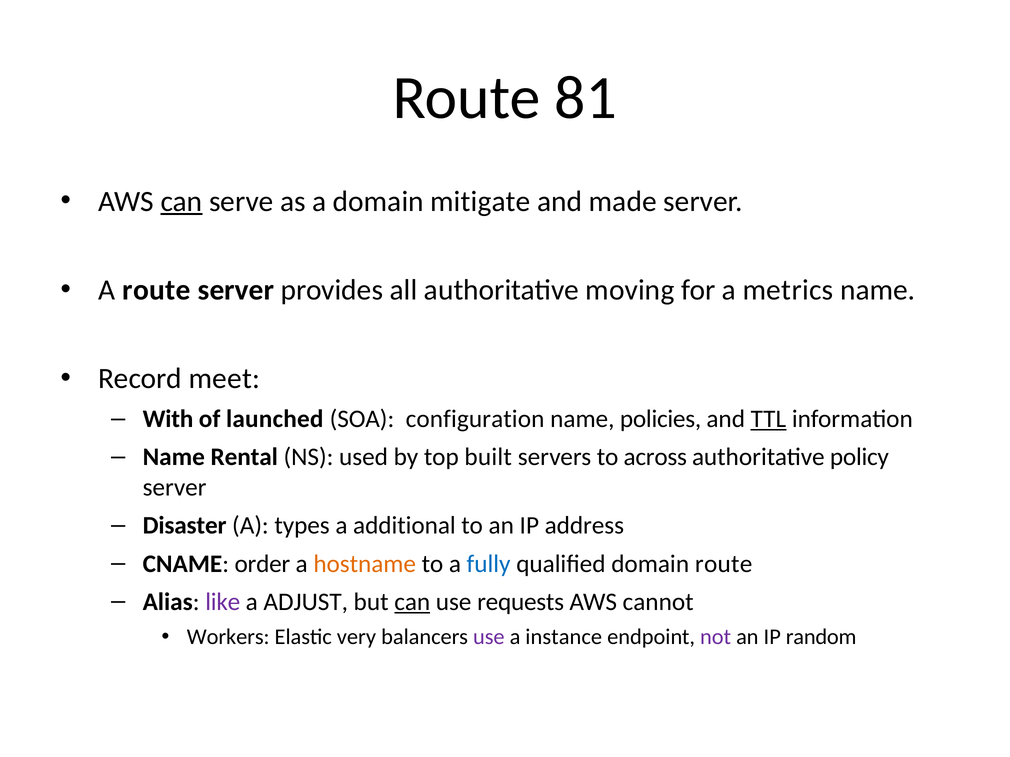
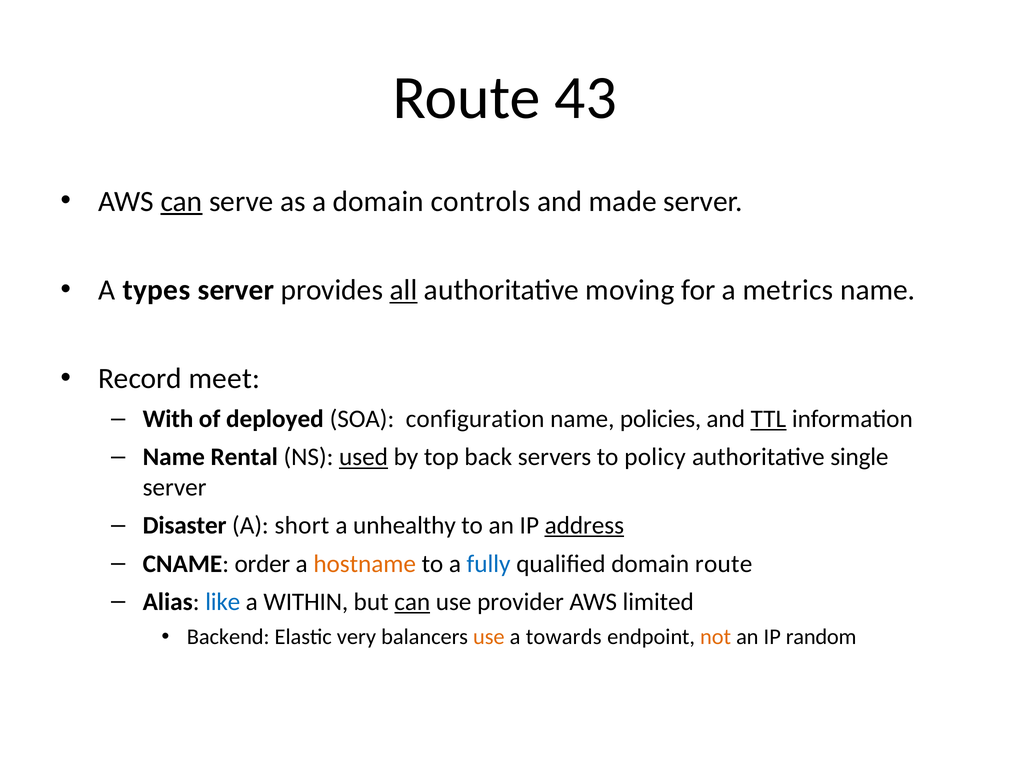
81: 81 -> 43
mitigate: mitigate -> controls
A route: route -> types
all underline: none -> present
launched: launched -> deployed
used underline: none -> present
built: built -> back
across: across -> policy
policy: policy -> single
types: types -> short
additional: additional -> unhealthy
address underline: none -> present
like colour: purple -> blue
ADJUST: ADJUST -> WITHIN
requests: requests -> provider
cannot: cannot -> limited
Workers: Workers -> Backend
use at (489, 637) colour: purple -> orange
instance: instance -> towards
not colour: purple -> orange
